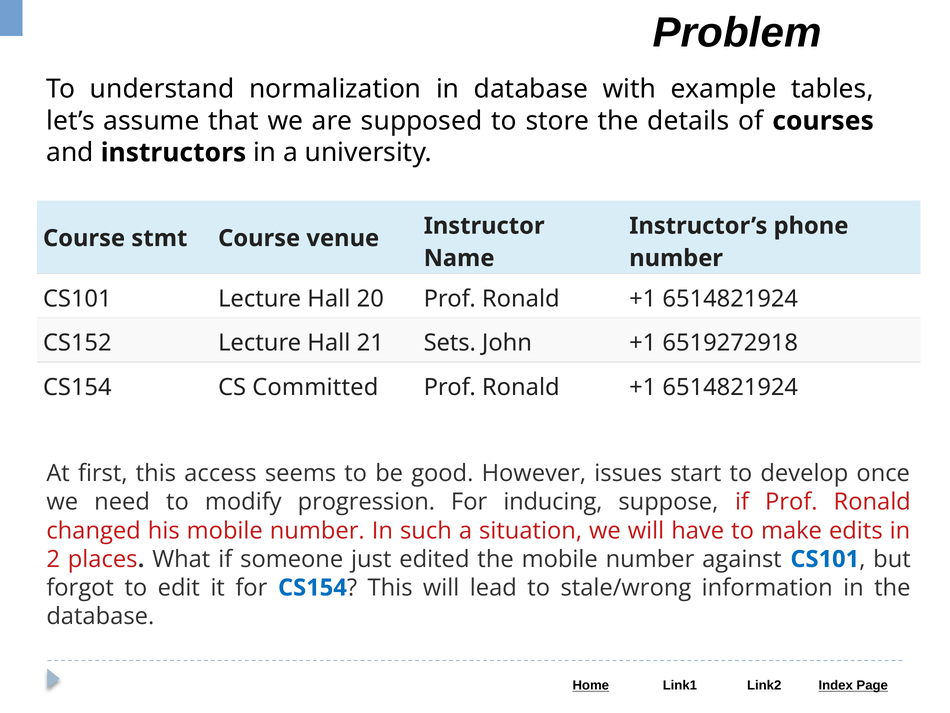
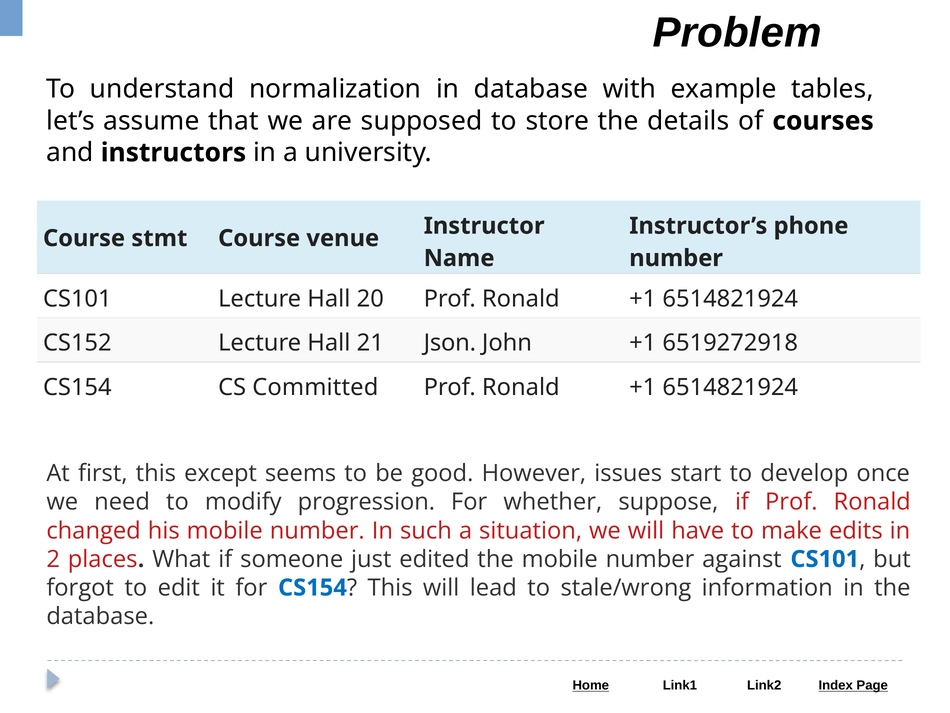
Sets: Sets -> Json
access: access -> except
inducing: inducing -> whether
